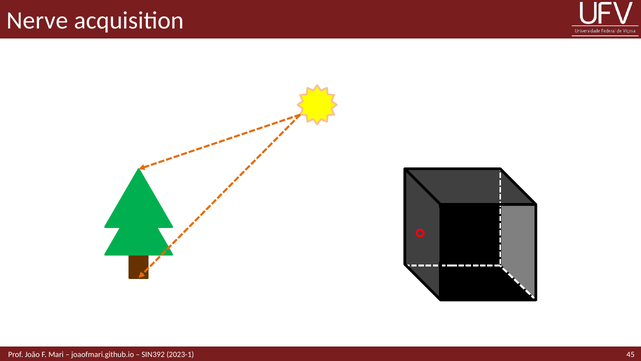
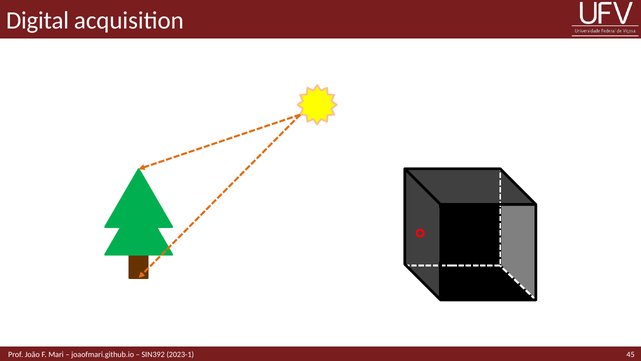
Nerve: Nerve -> Digital
